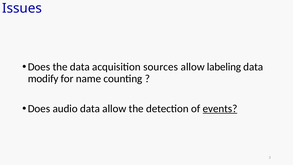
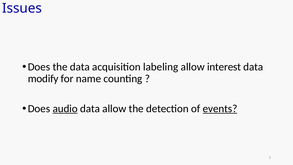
sources: sources -> labeling
labeling: labeling -> interest
audio underline: none -> present
